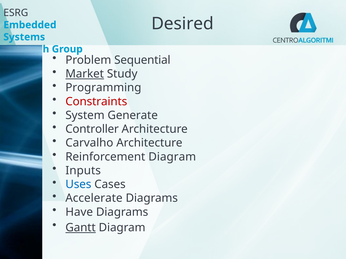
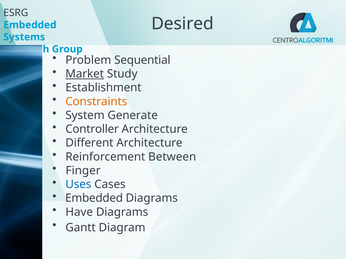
Programming: Programming -> Establishment
Constraints colour: red -> orange
Carvalho: Carvalho -> Different
Reinforcement Diagram: Diagram -> Between
Inputs: Inputs -> Finger
Accelerate at (94, 199): Accelerate -> Embedded
Gantt underline: present -> none
